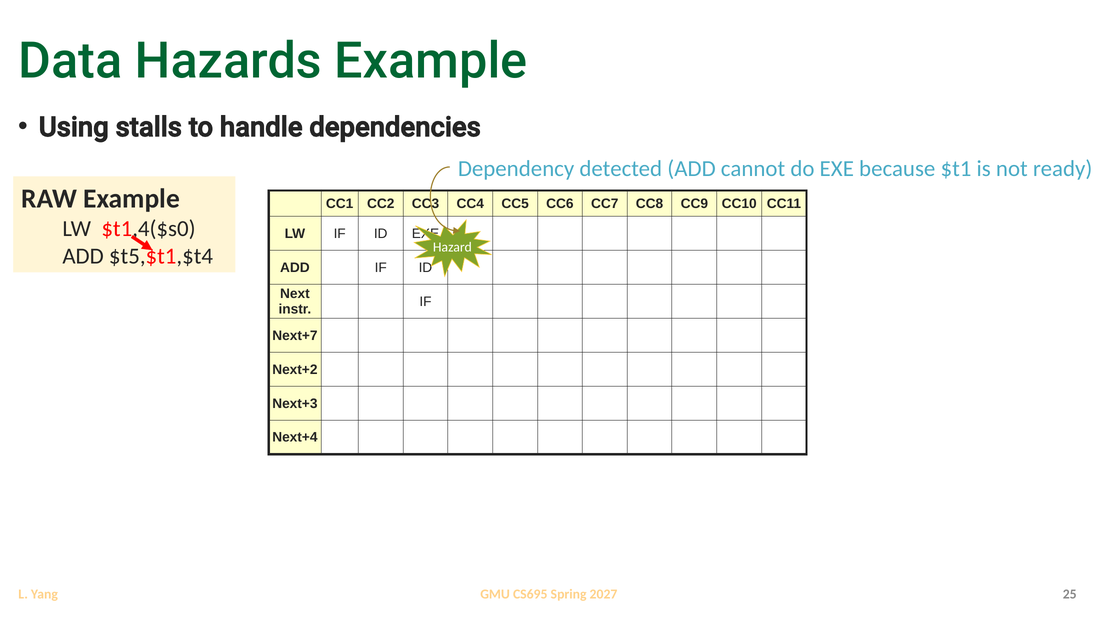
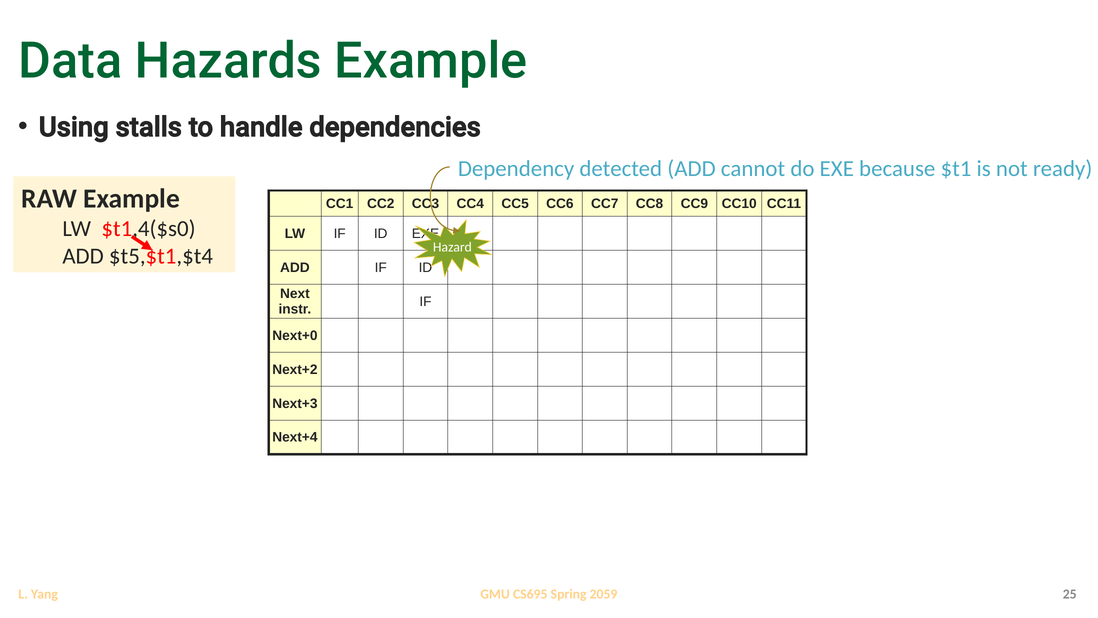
Next+7: Next+7 -> Next+0
2027: 2027 -> 2059
